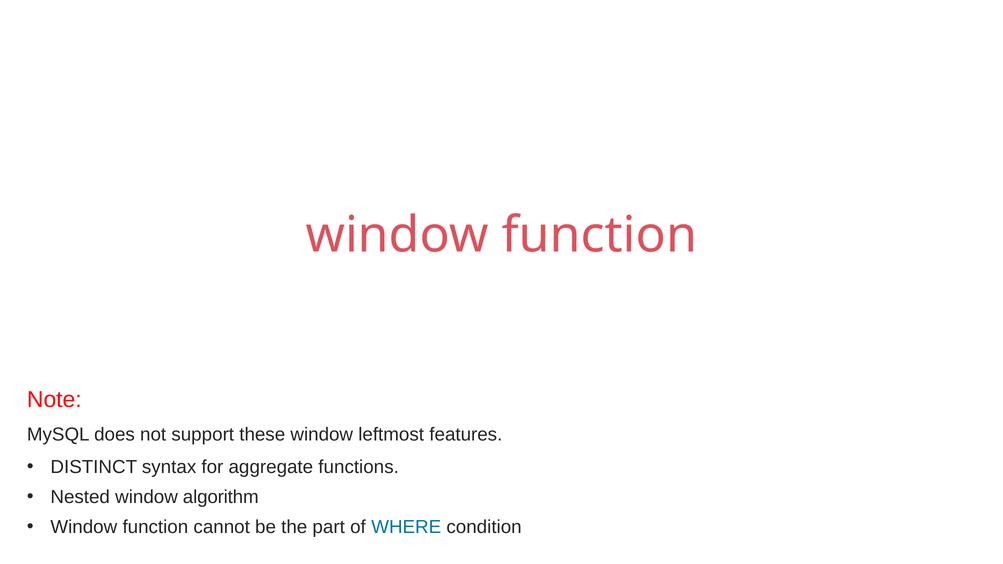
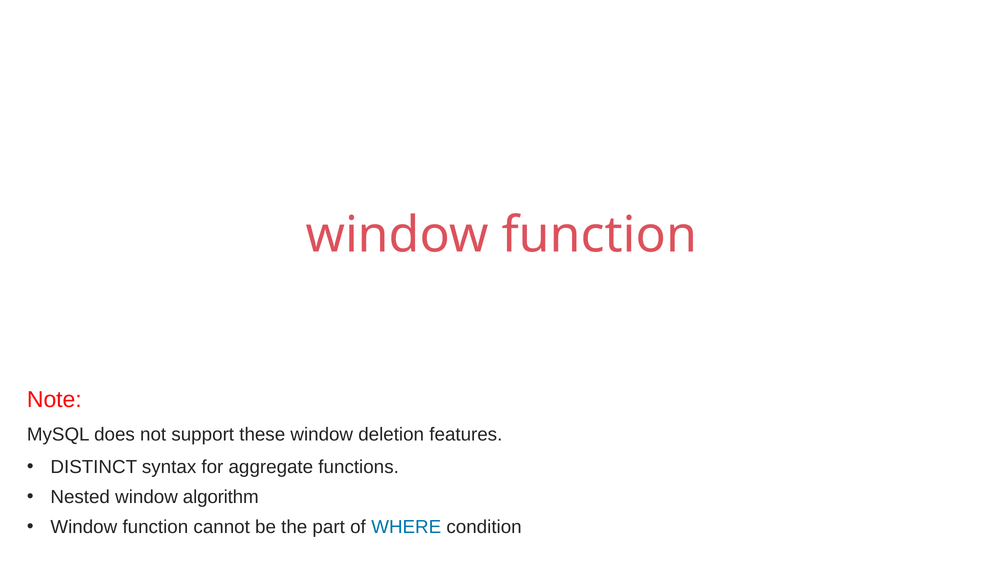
leftmost: leftmost -> deletion
